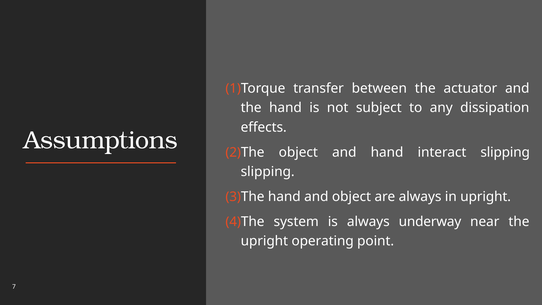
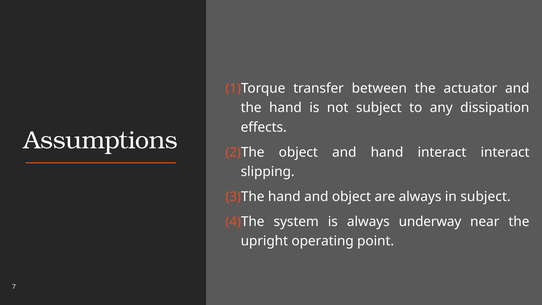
interact slipping: slipping -> interact
in upright: upright -> subject
